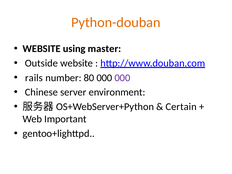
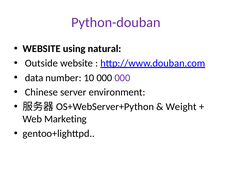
Python-douban colour: orange -> purple
master: master -> natural
rails: rails -> data
80: 80 -> 10
Certain: Certain -> Weight
Important: Important -> Marketing
